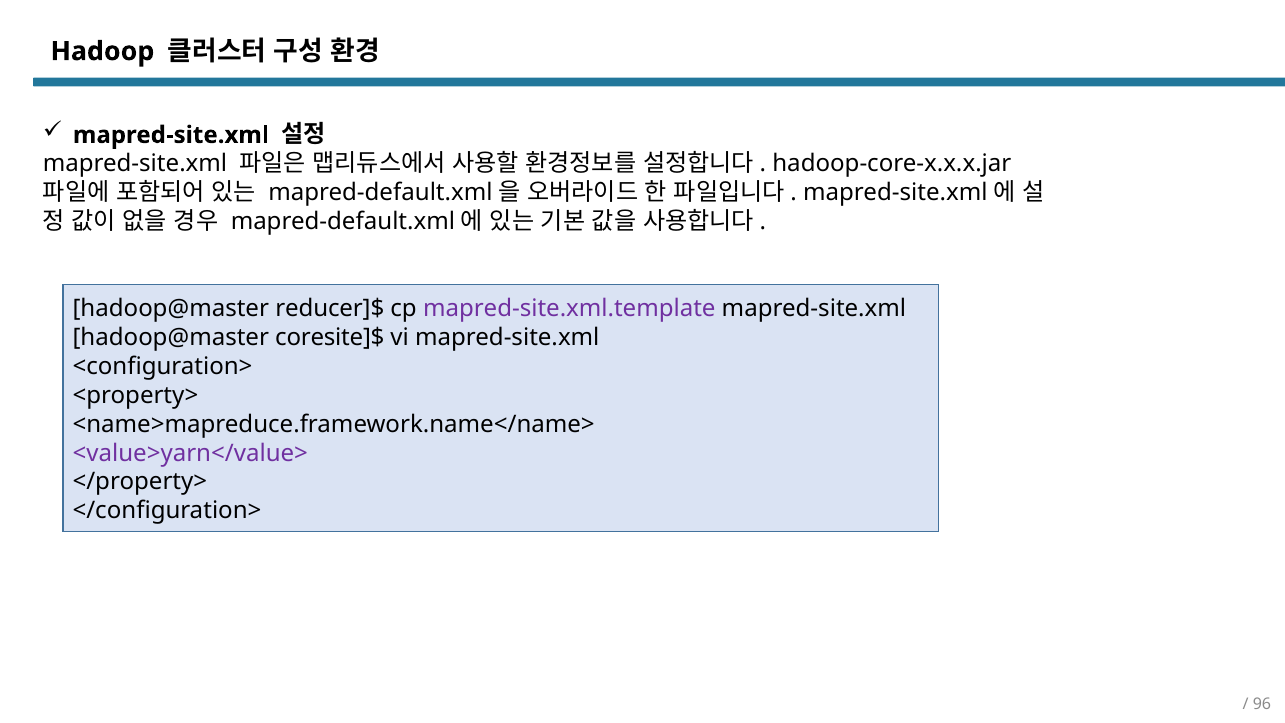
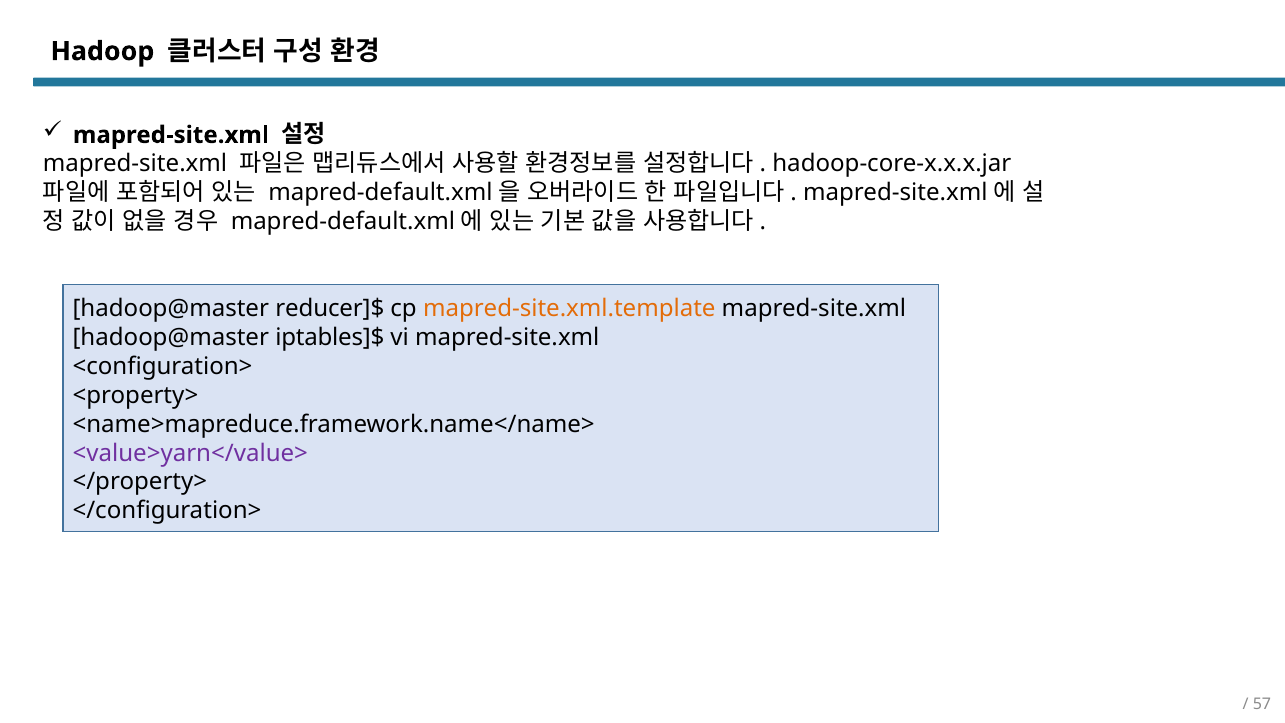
mapred-site.xml.template colour: purple -> orange
coresite]$: coresite]$ -> iptables]$
96: 96 -> 57
